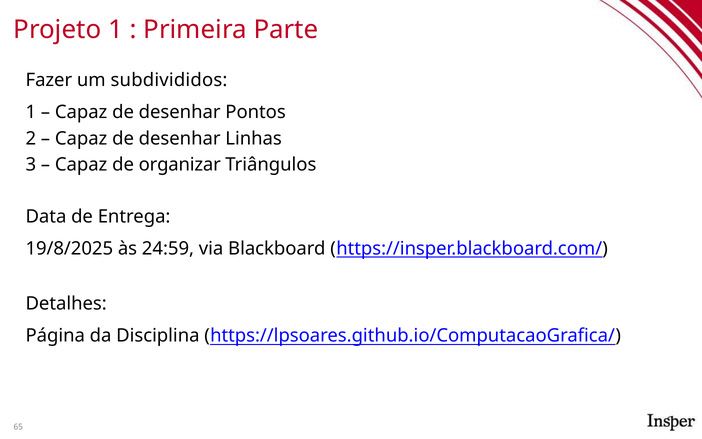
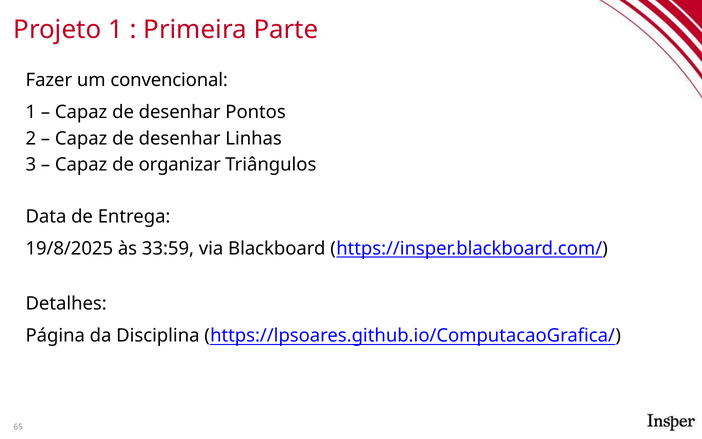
subdivididos: subdivididos -> convencional
24:59: 24:59 -> 33:59
